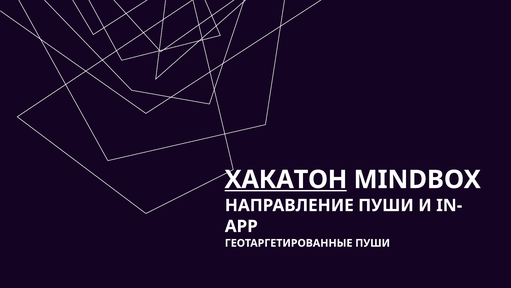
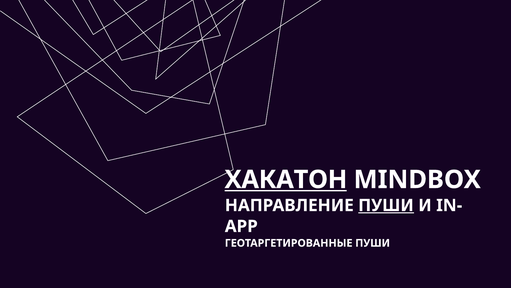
ПУШИ at (386, 205) underline: none -> present
